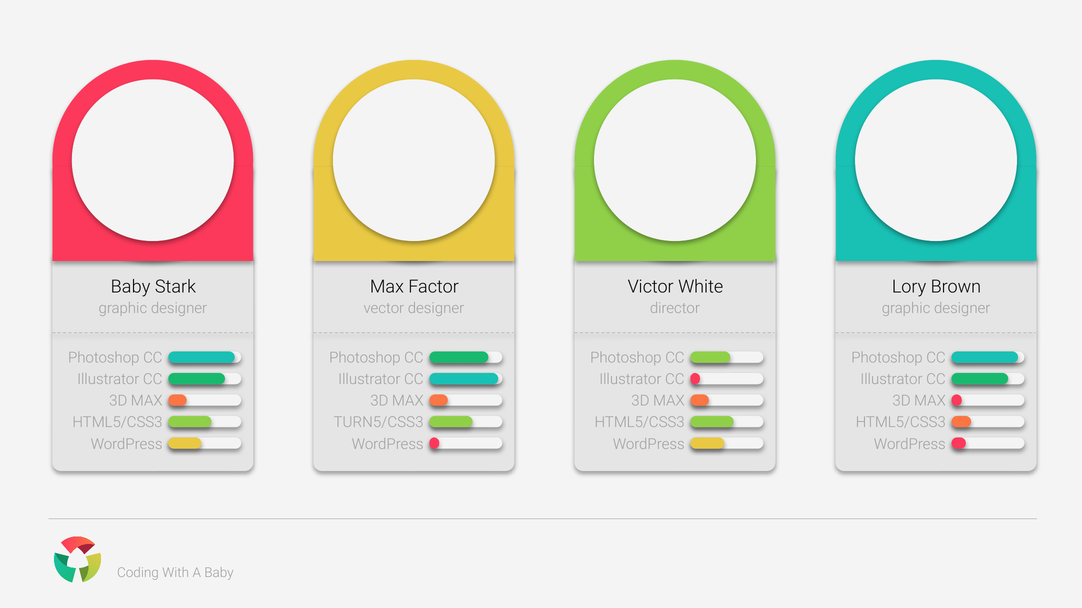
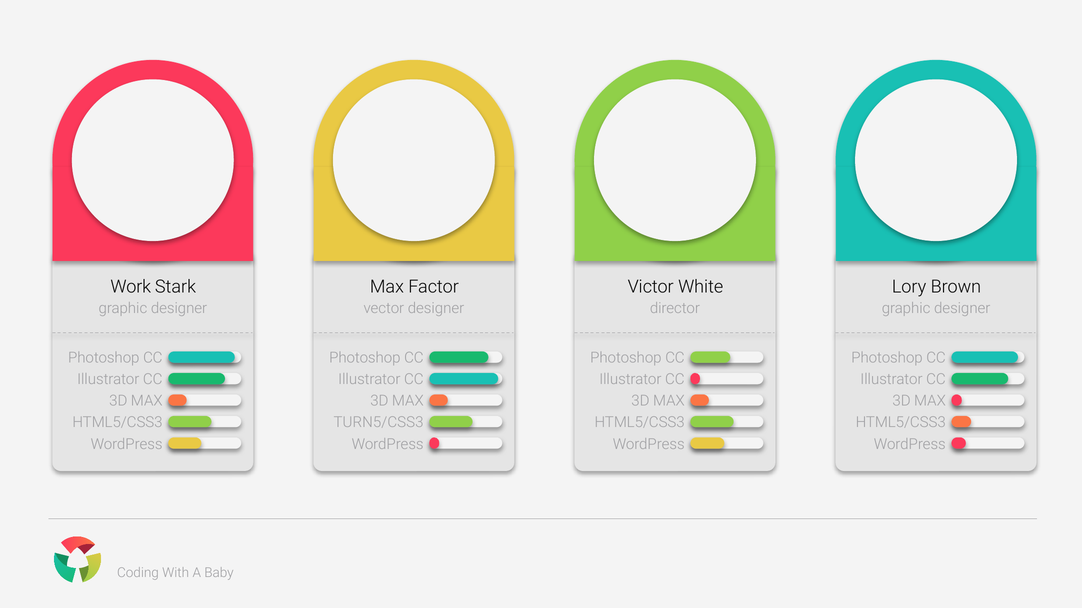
Baby at (130, 287): Baby -> Work
